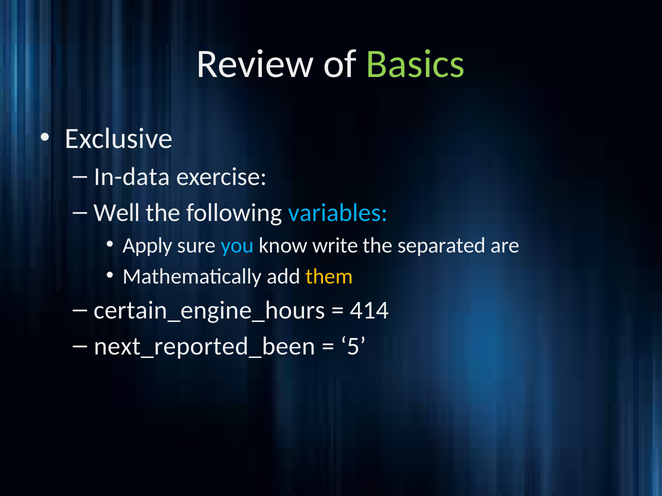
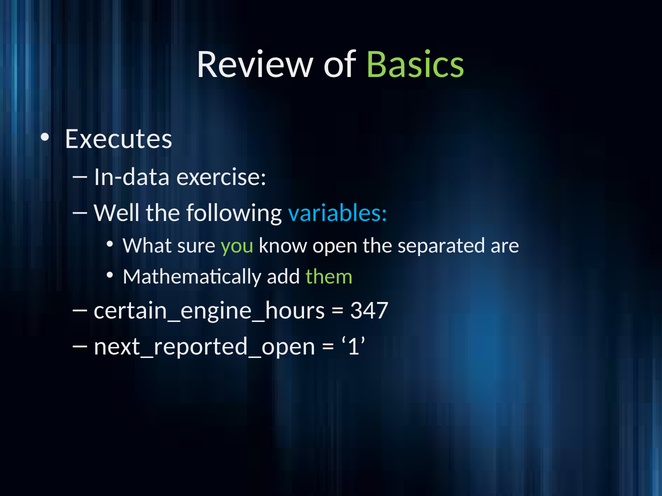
Exclusive: Exclusive -> Executes
Apply: Apply -> What
you colour: light blue -> light green
write: write -> open
them colour: yellow -> light green
414: 414 -> 347
next_reported_been: next_reported_been -> next_reported_open
5: 5 -> 1
